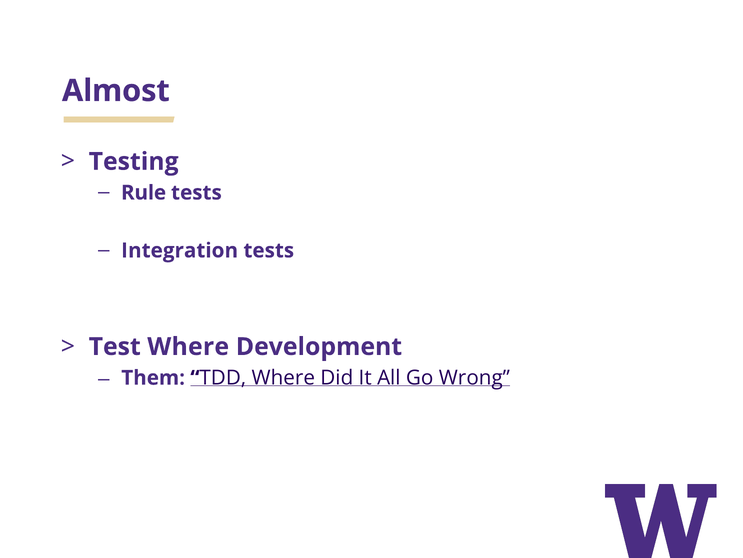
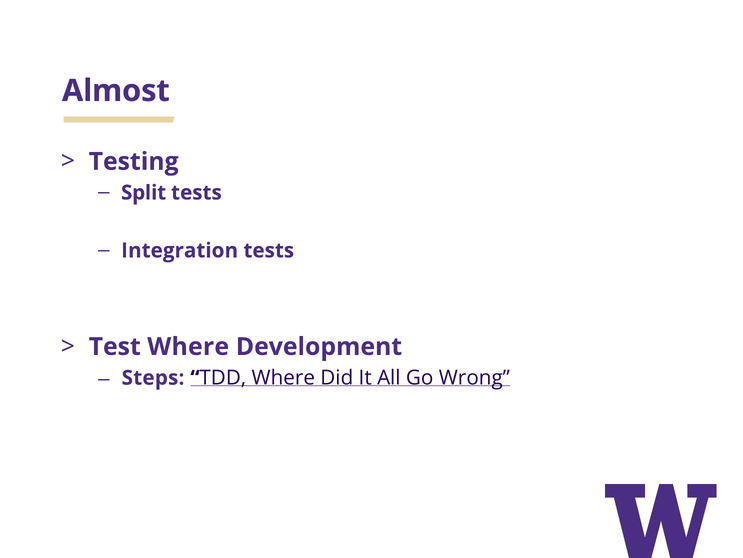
Rule: Rule -> Split
Them: Them -> Steps
